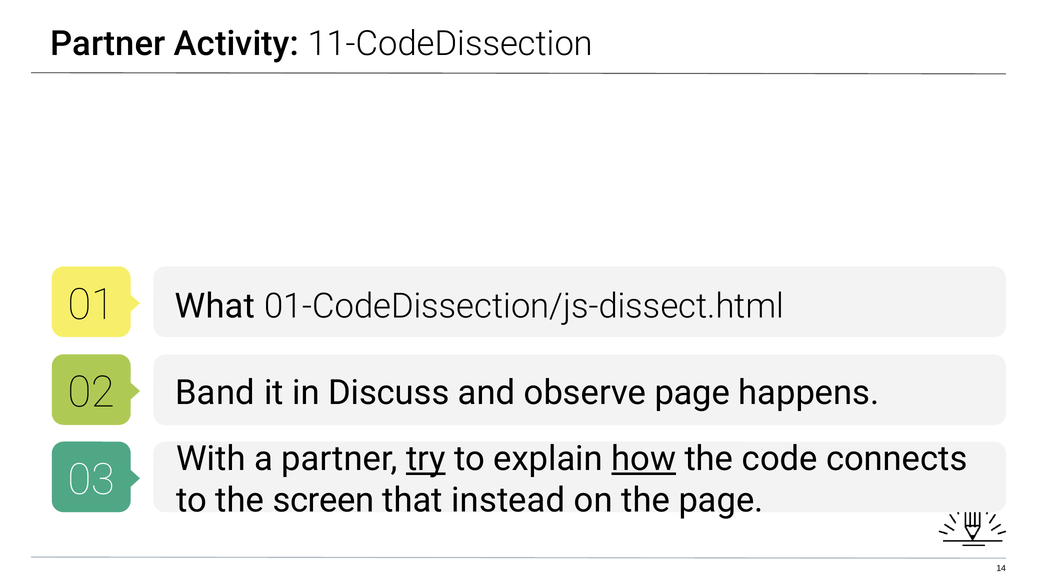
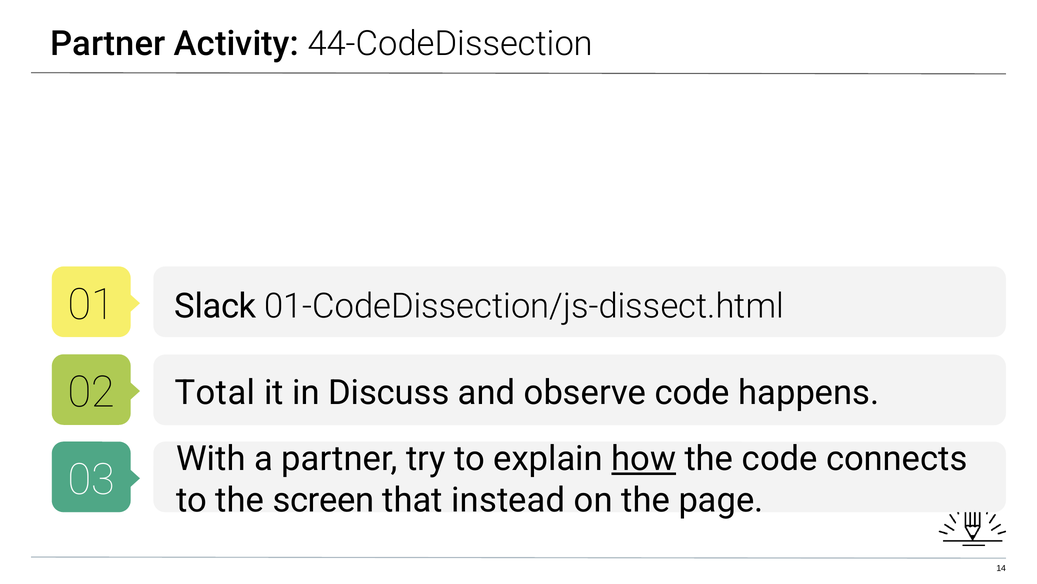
11-CodeDissection: 11-CodeDissection -> 44-CodeDissection
What: What -> Slack
Band: Band -> Total
observe page: page -> code
try underline: present -> none
